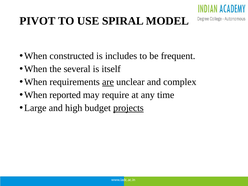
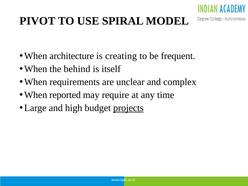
constructed: constructed -> architecture
includes: includes -> creating
several: several -> behind
are underline: present -> none
